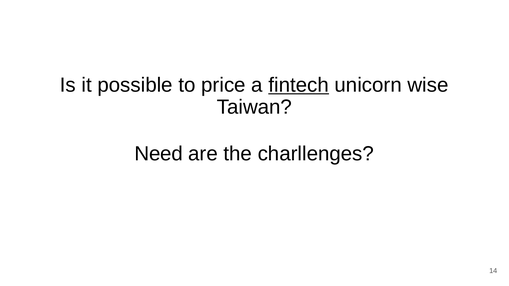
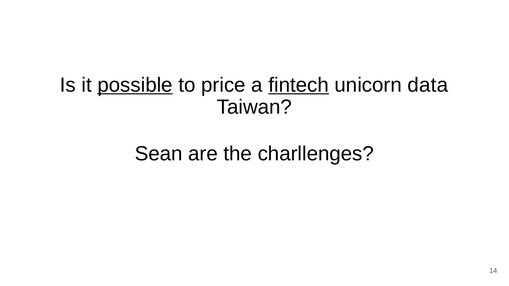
possible underline: none -> present
wise: wise -> data
Need: Need -> Sean
